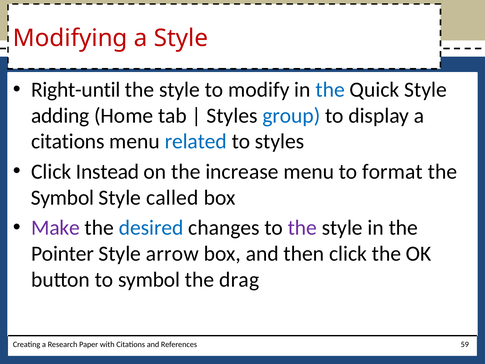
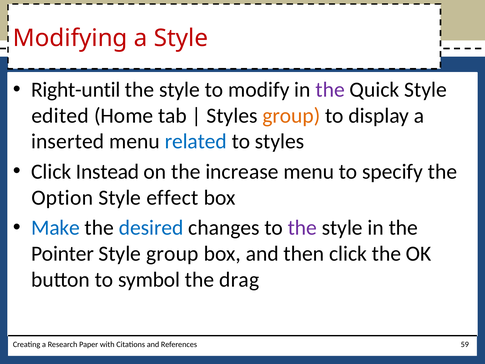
the at (330, 90) colour: blue -> purple
adding: adding -> edited
group at (291, 115) colour: blue -> orange
citations at (68, 141): citations -> inserted
format: format -> specify
Symbol at (62, 197): Symbol -> Option
called: called -> effect
Make colour: purple -> blue
Style arrow: arrow -> group
